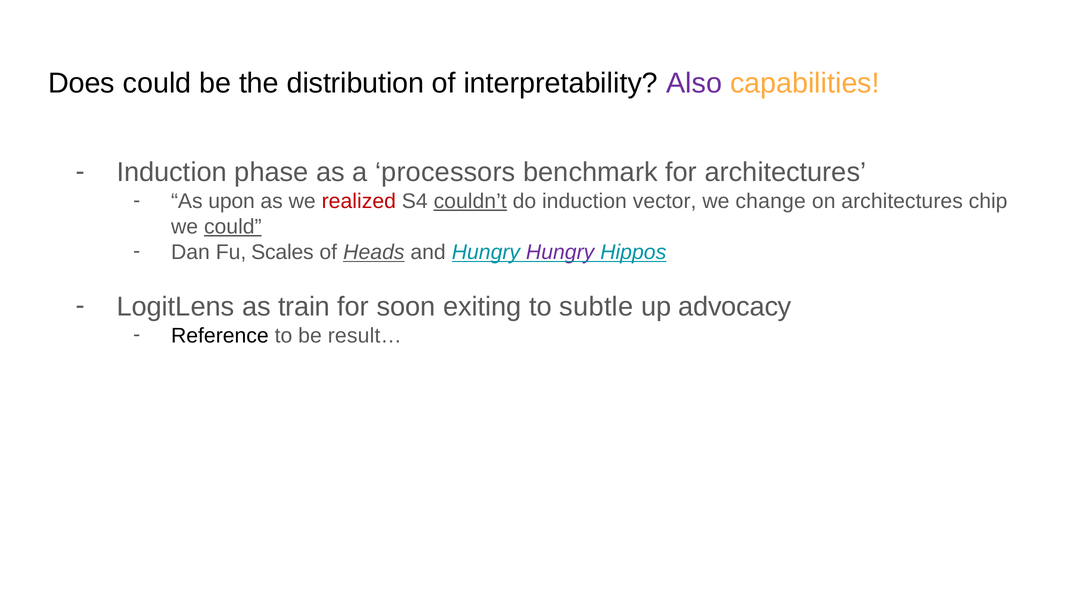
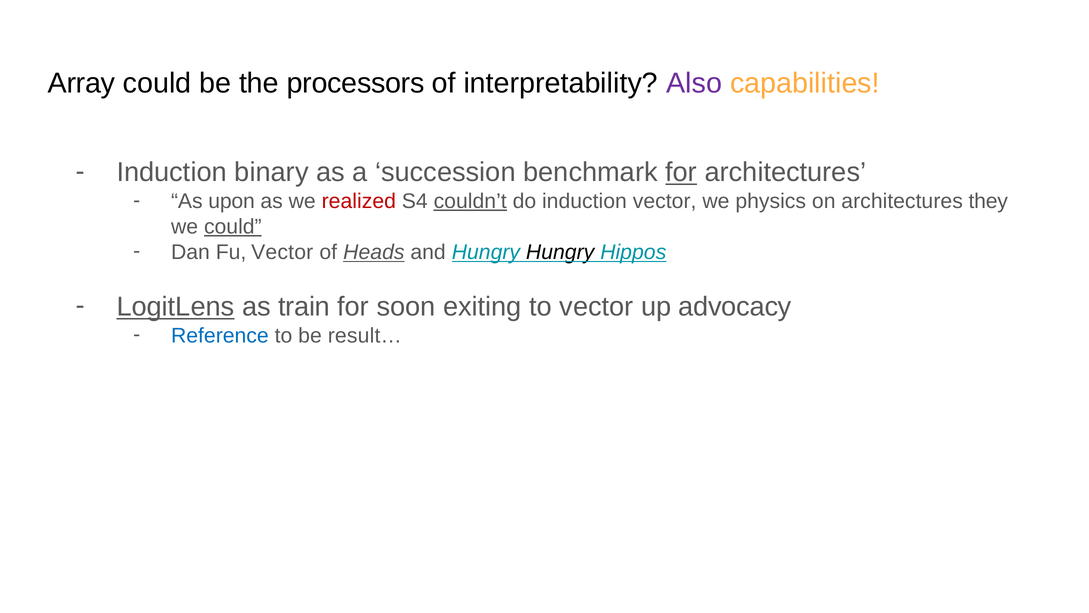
Does: Does -> Array
distribution: distribution -> processors
phase: phase -> binary
processors: processors -> succession
for at (681, 172) underline: none -> present
change: change -> physics
chip: chip -> they
Fu Scales: Scales -> Vector
Hungry at (560, 252) colour: purple -> black
LogitLens underline: none -> present
to subtle: subtle -> vector
Reference colour: black -> blue
